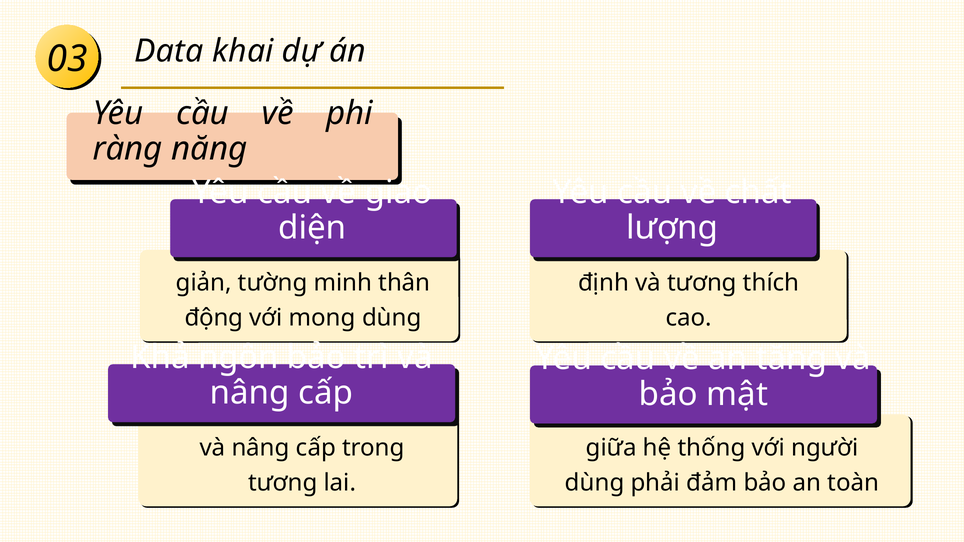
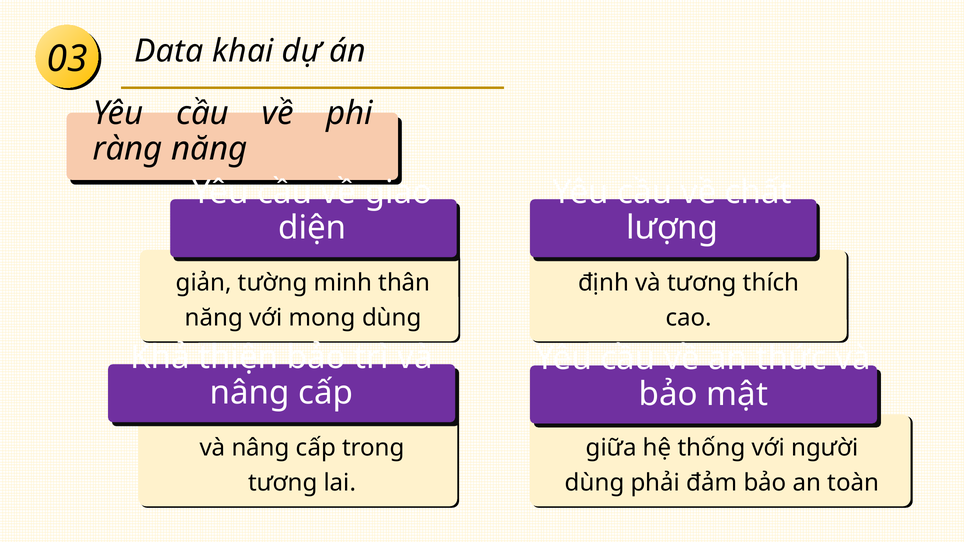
động at (214, 318): động -> năng
ngôn: ngôn -> thiện
tăng: tăng -> thức
